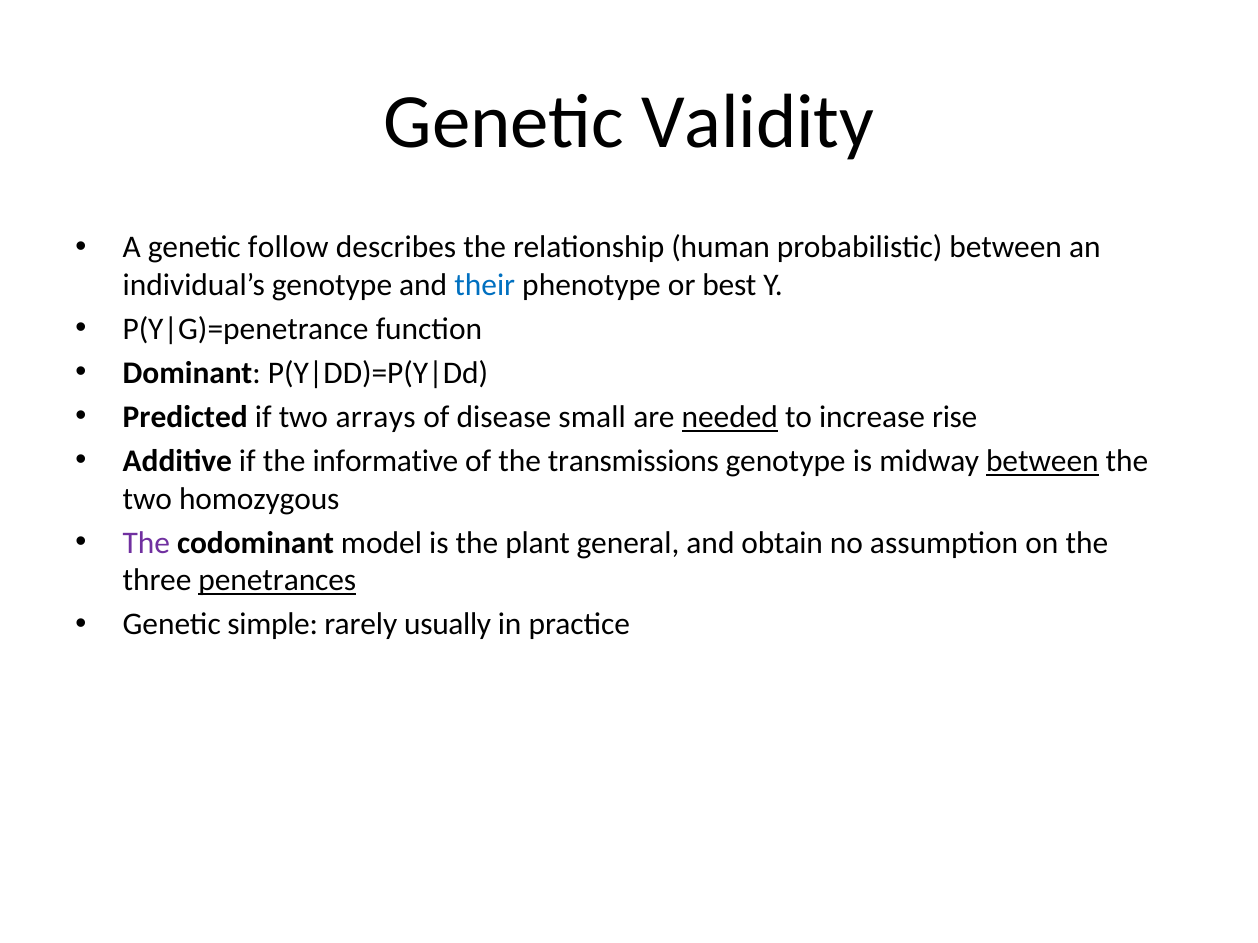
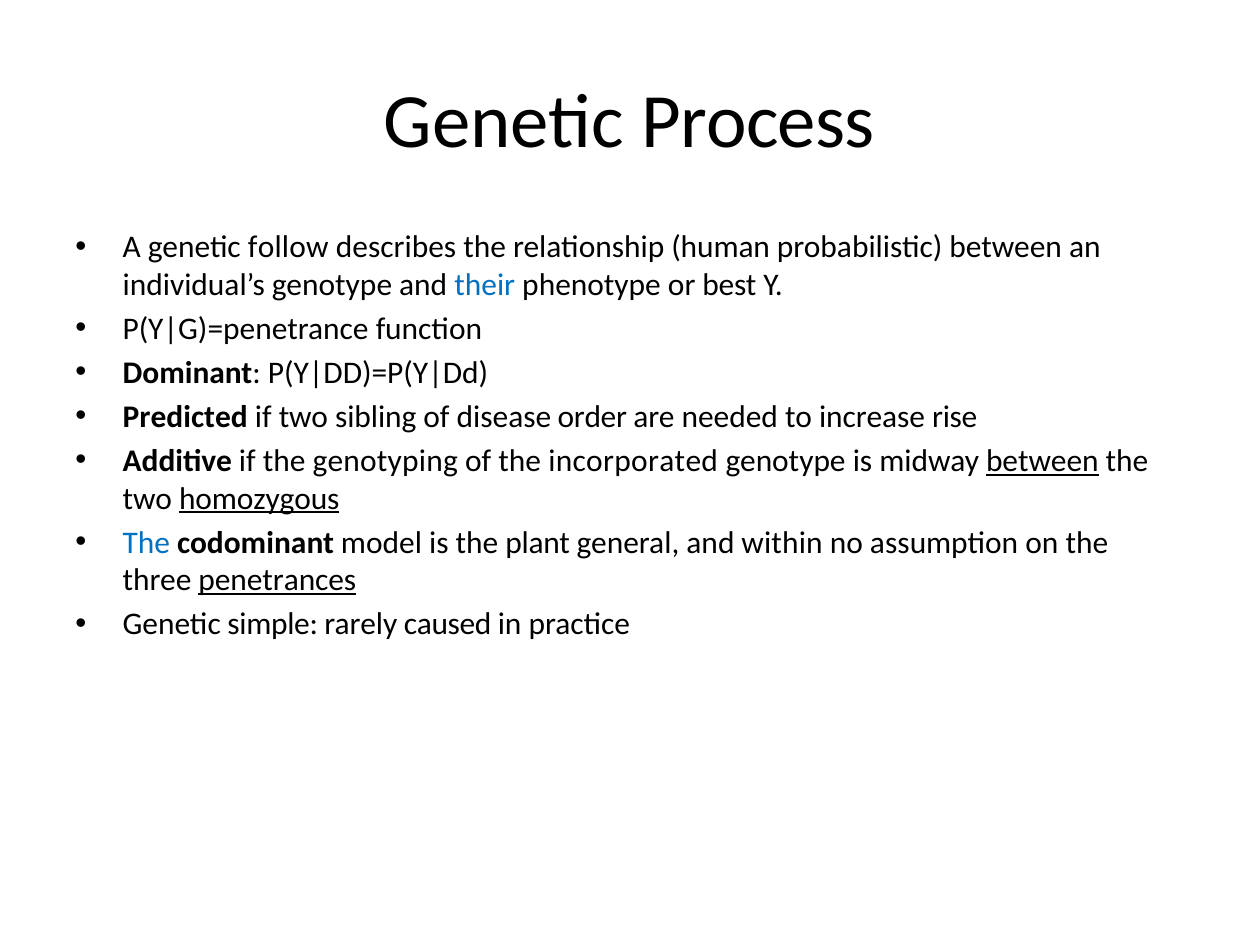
Validity: Validity -> Process
arrays: arrays -> sibling
small: small -> order
needed underline: present -> none
informative: informative -> genotyping
transmissions: transmissions -> incorporated
homozygous underline: none -> present
The at (146, 543) colour: purple -> blue
obtain: obtain -> within
usually: usually -> caused
